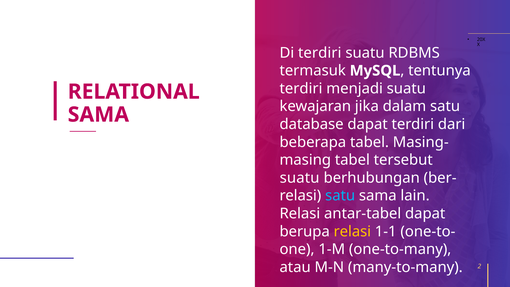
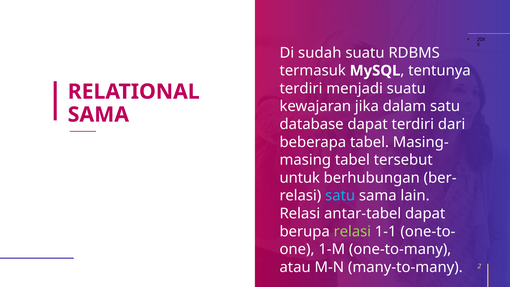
Di terdiri: terdiri -> sudah
suatu at (300, 178): suatu -> untuk
relasi at (352, 231) colour: yellow -> light green
